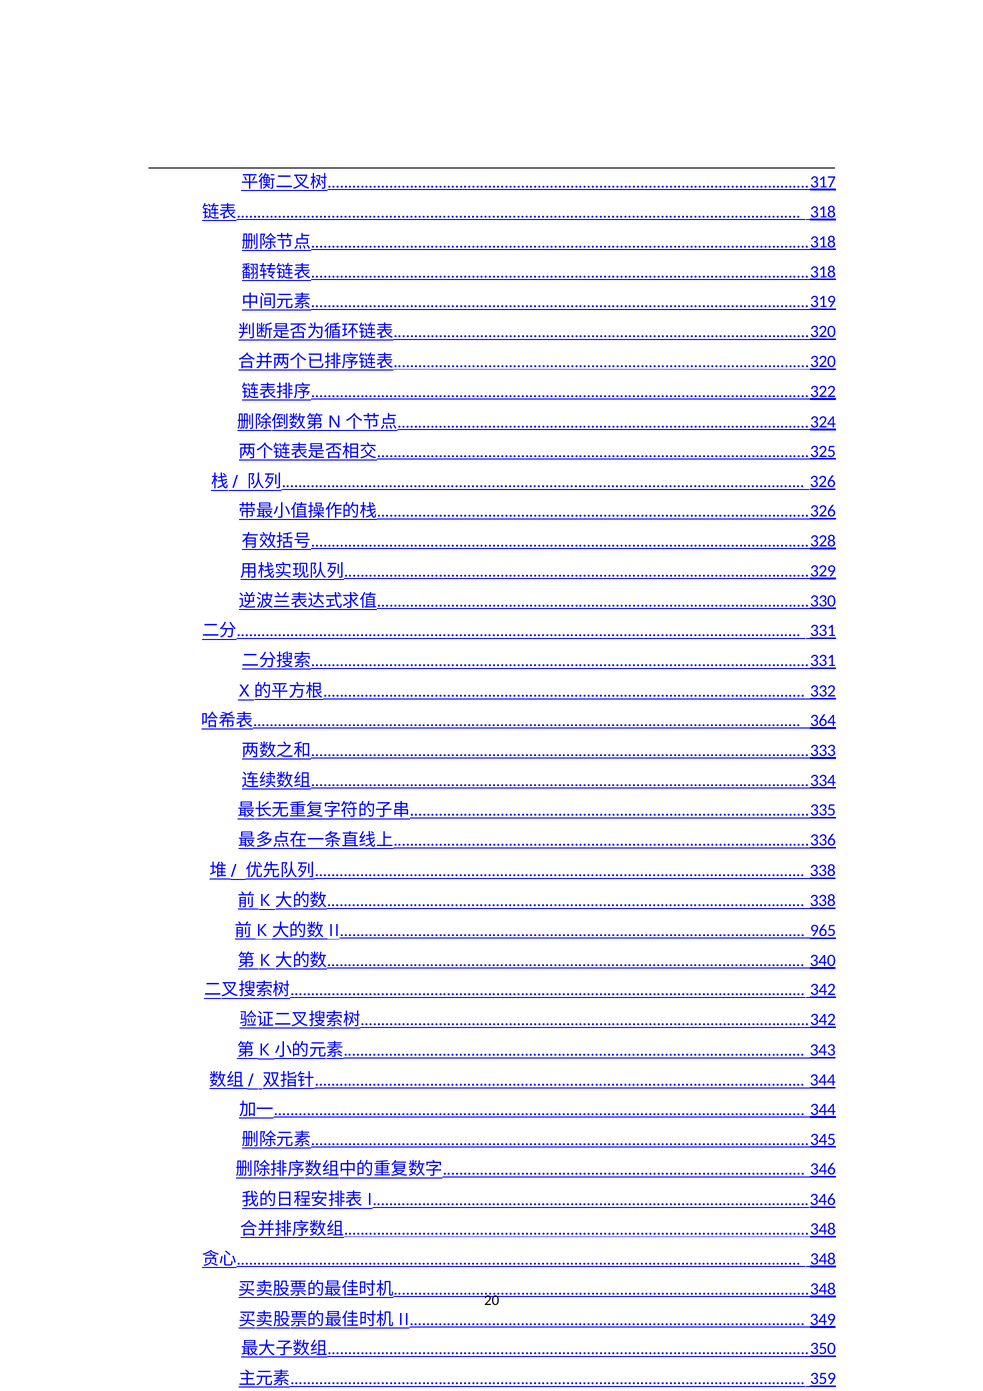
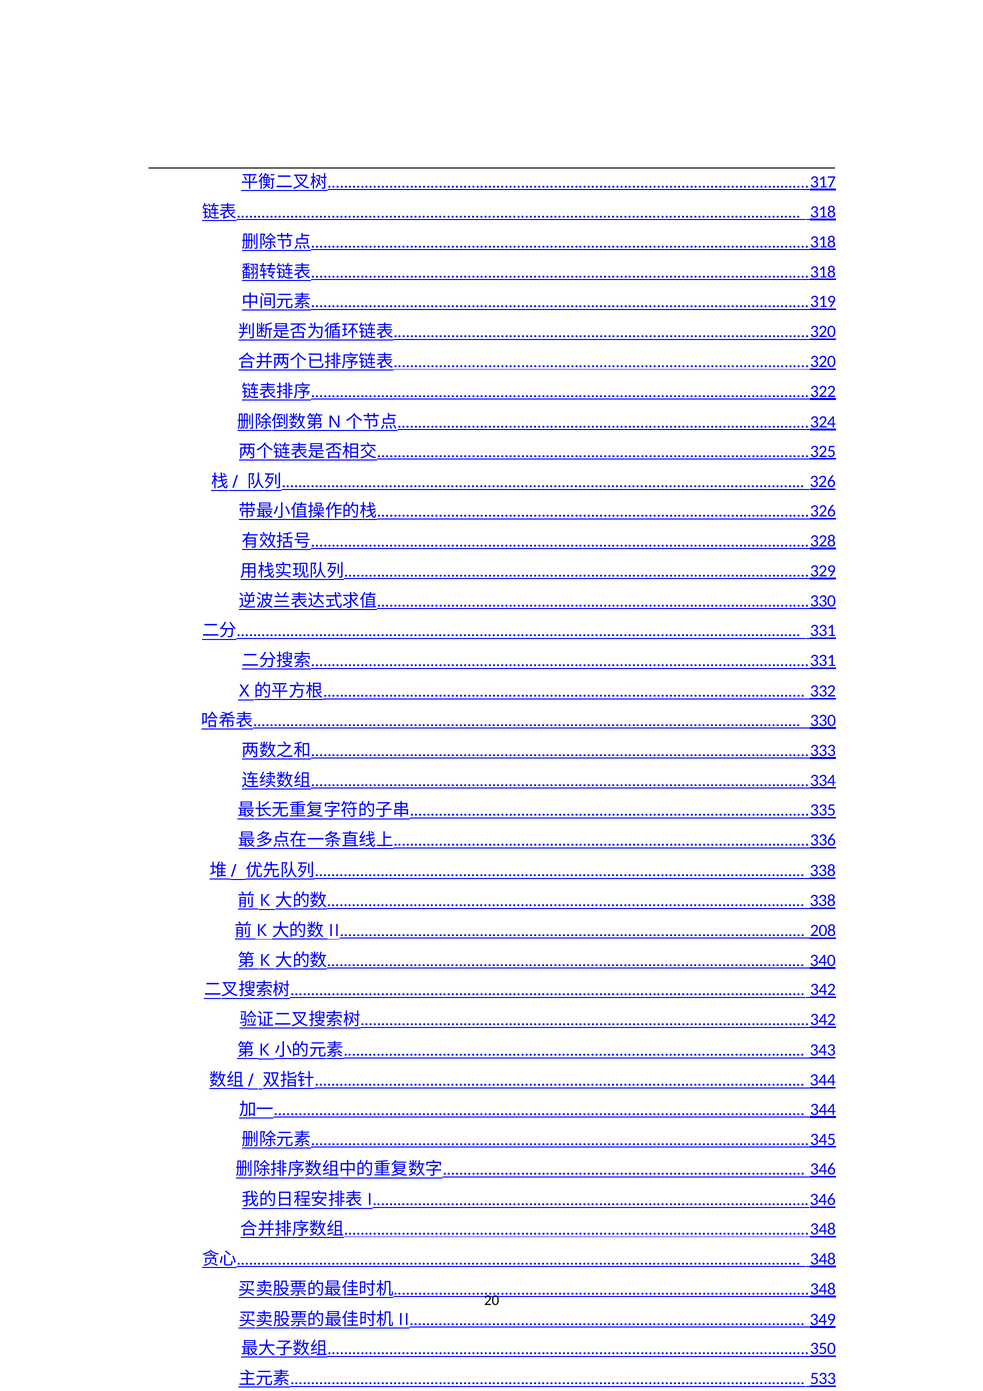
364: 364 -> 330
965: 965 -> 208
359: 359 -> 533
